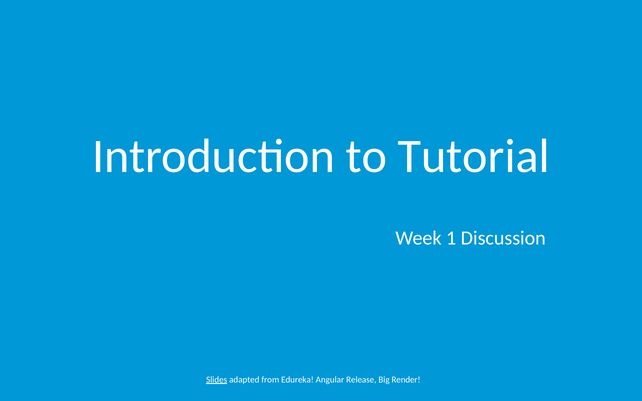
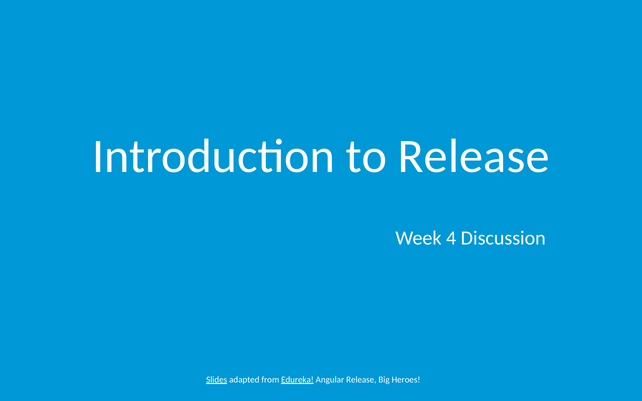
to Tutorial: Tutorial -> Release
1: 1 -> 4
Edureka underline: none -> present
Render: Render -> Heroes
